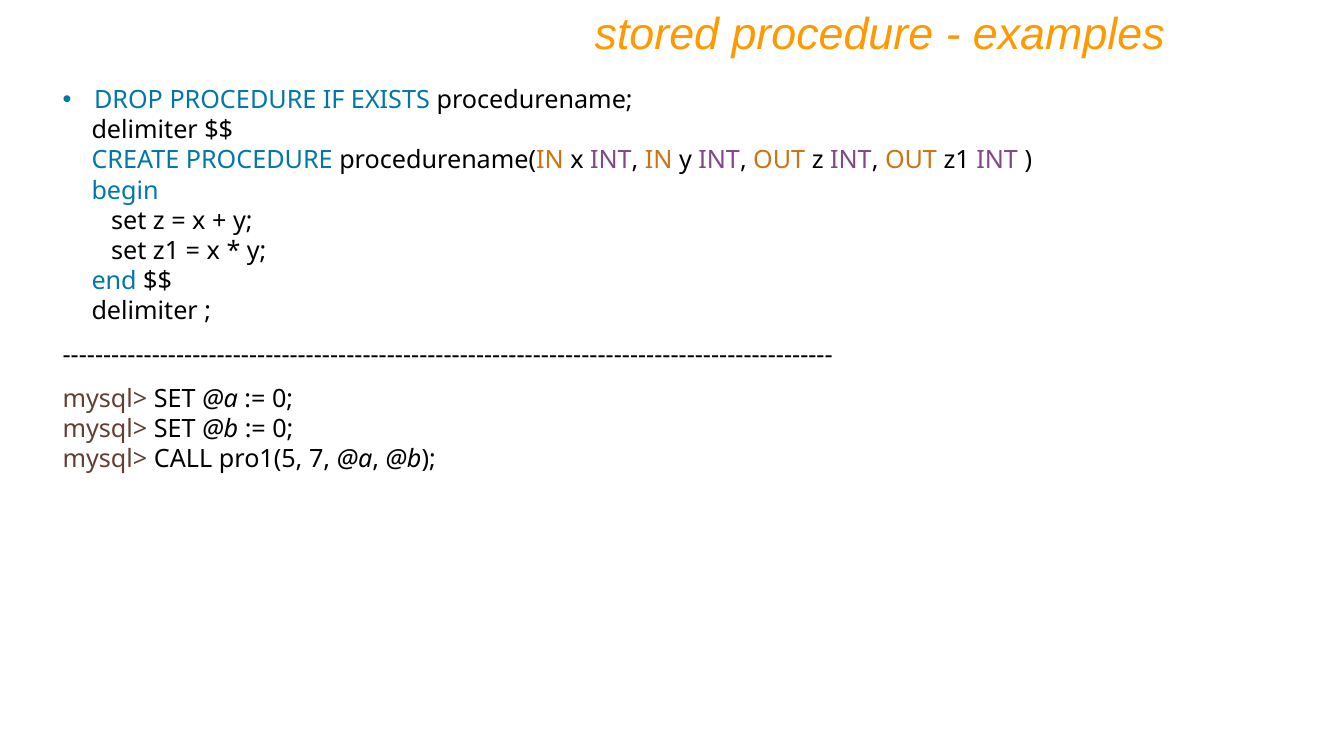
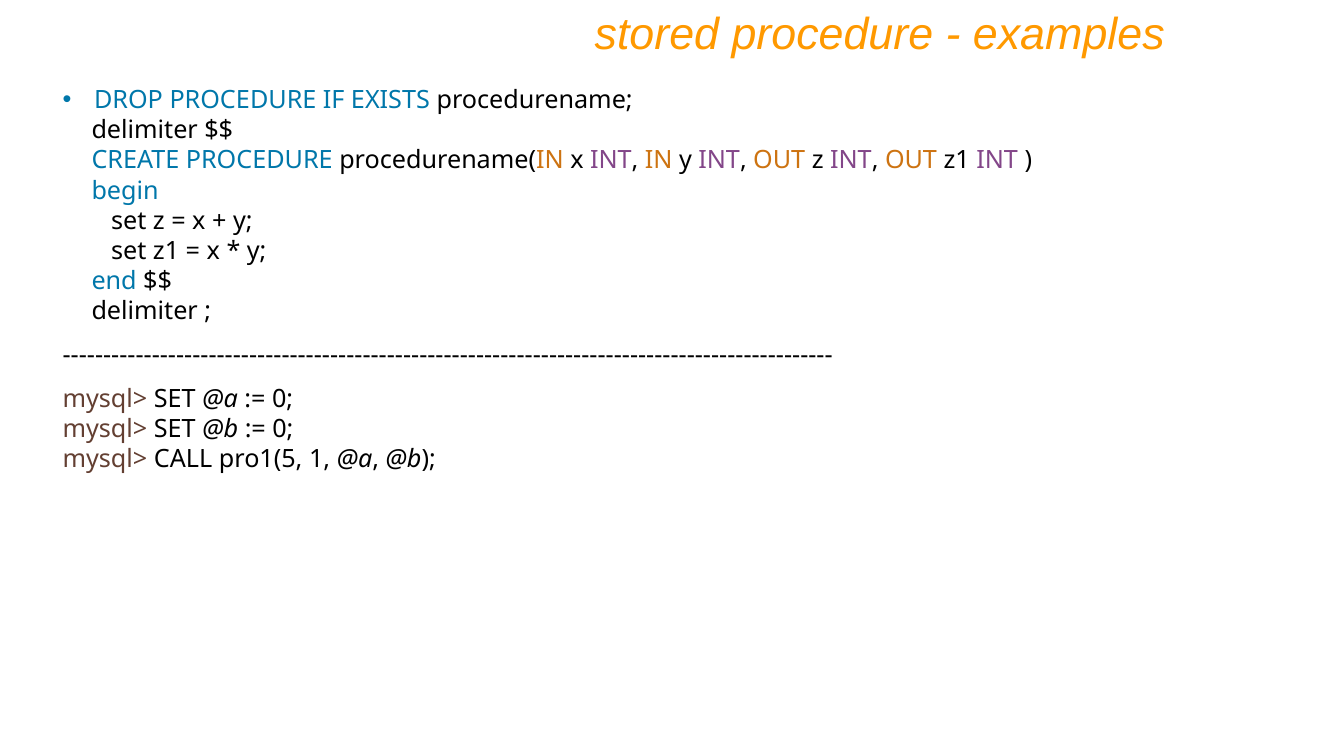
7: 7 -> 1
